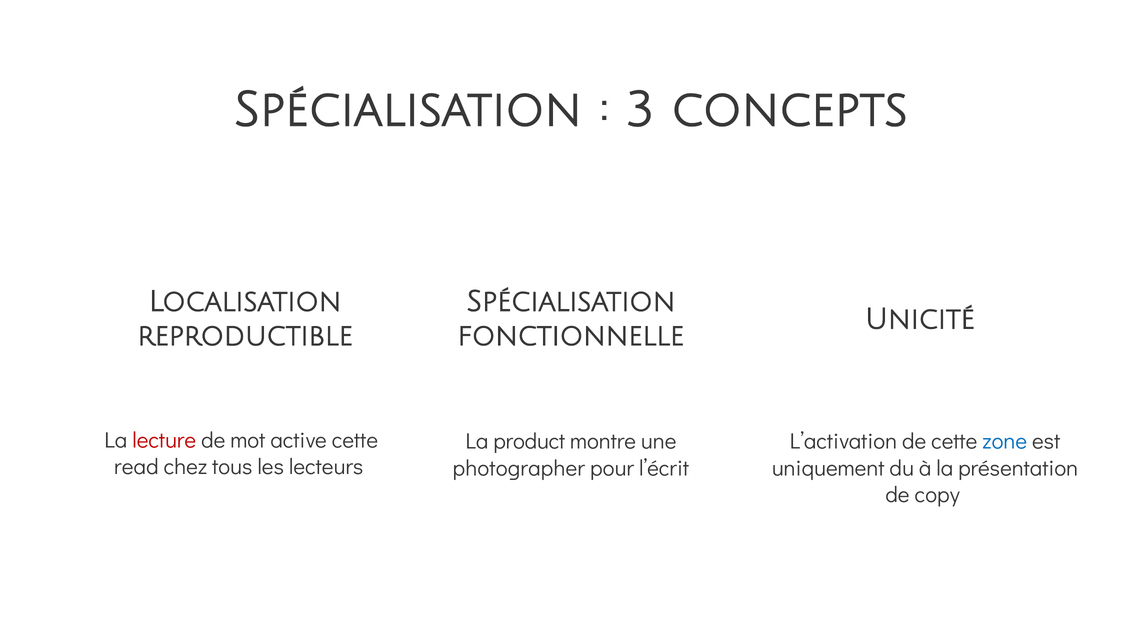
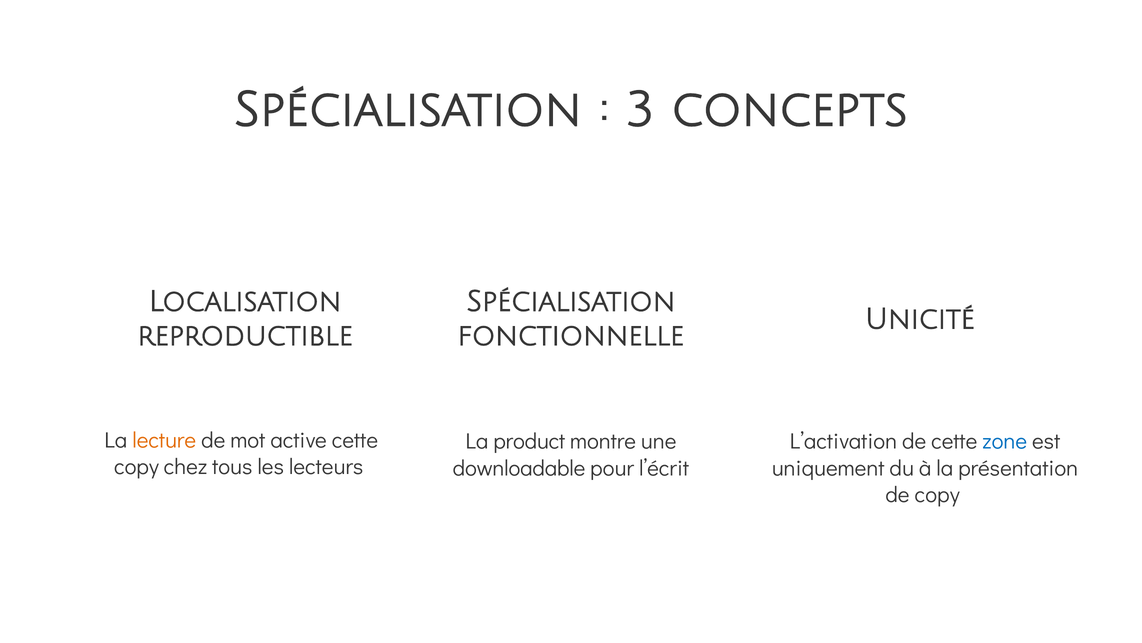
lecture colour: red -> orange
read at (136, 467): read -> copy
photographer: photographer -> downloadable
